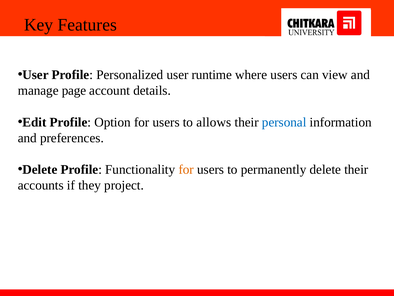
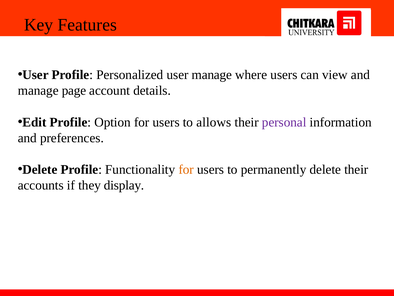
user runtime: runtime -> manage
personal colour: blue -> purple
project: project -> display
